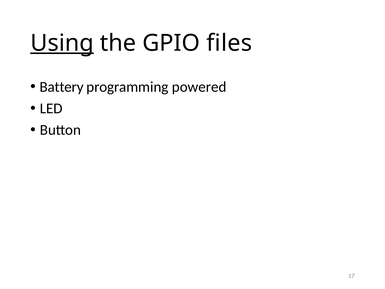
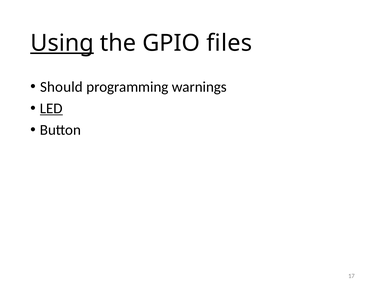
Battery: Battery -> Should
powered: powered -> warnings
LED underline: none -> present
